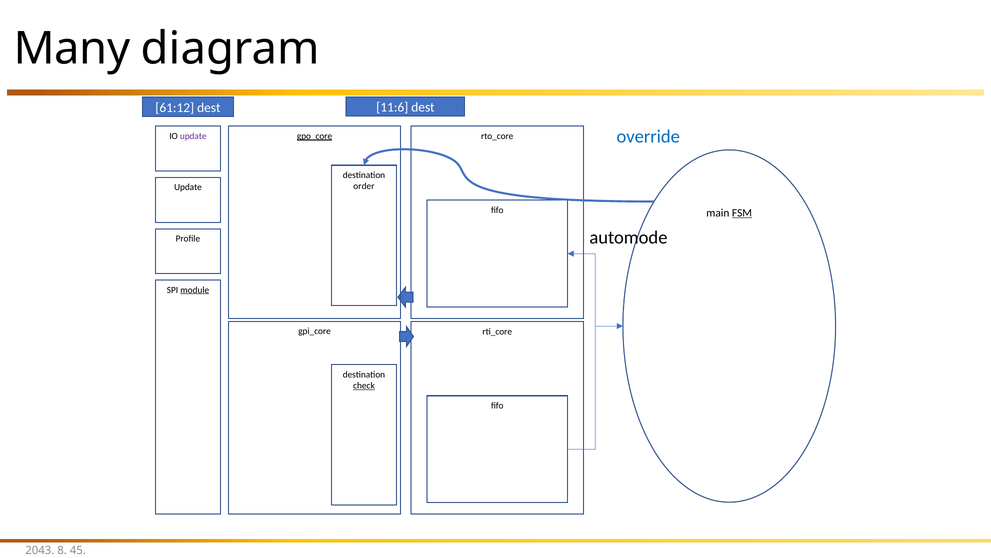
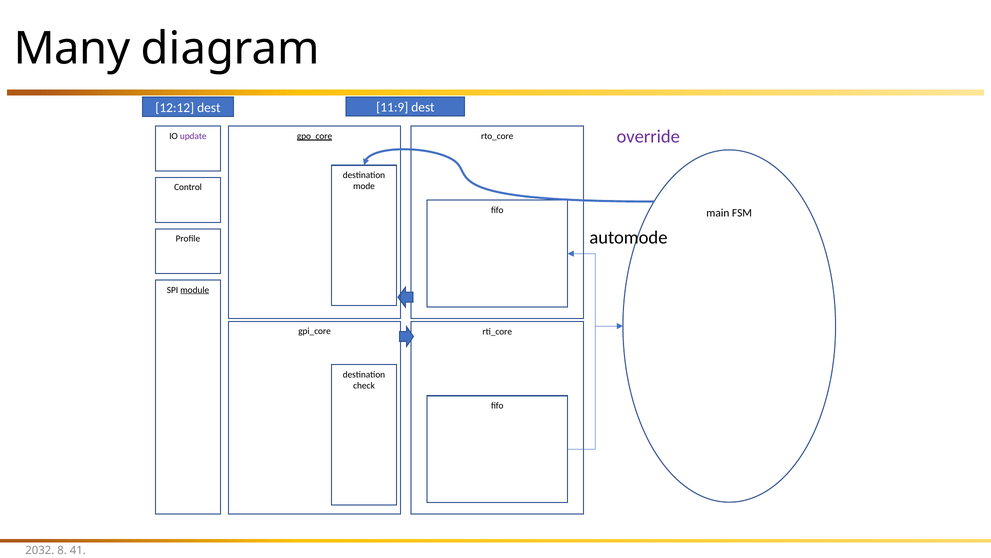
11:6: 11:6 -> 11:9
61:12: 61:12 -> 12:12
override colour: blue -> purple
order: order -> mode
Update at (188, 187): Update -> Control
FSM underline: present -> none
check underline: present -> none
2043: 2043 -> 2032
45: 45 -> 41
